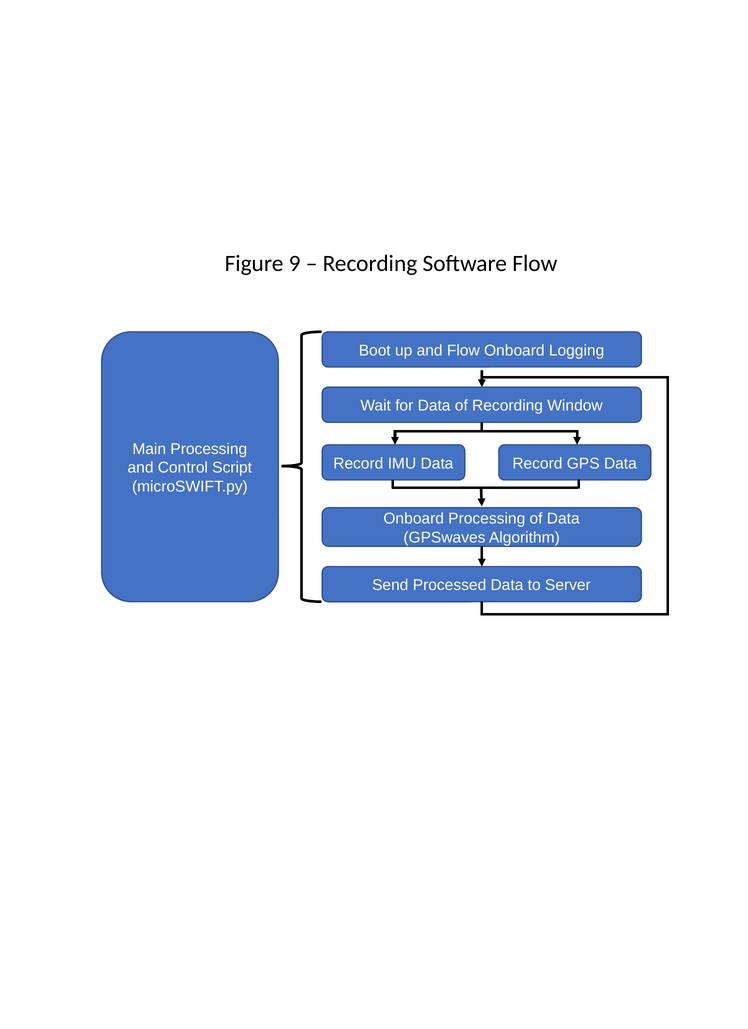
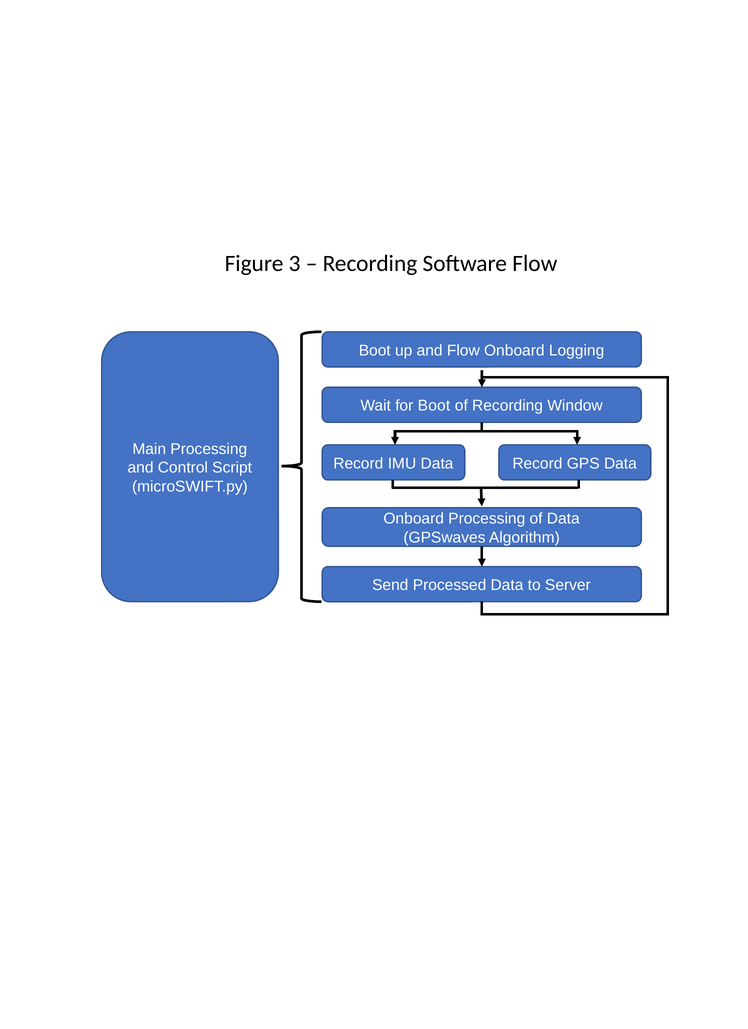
9: 9 -> 3
for Data: Data -> Boot
